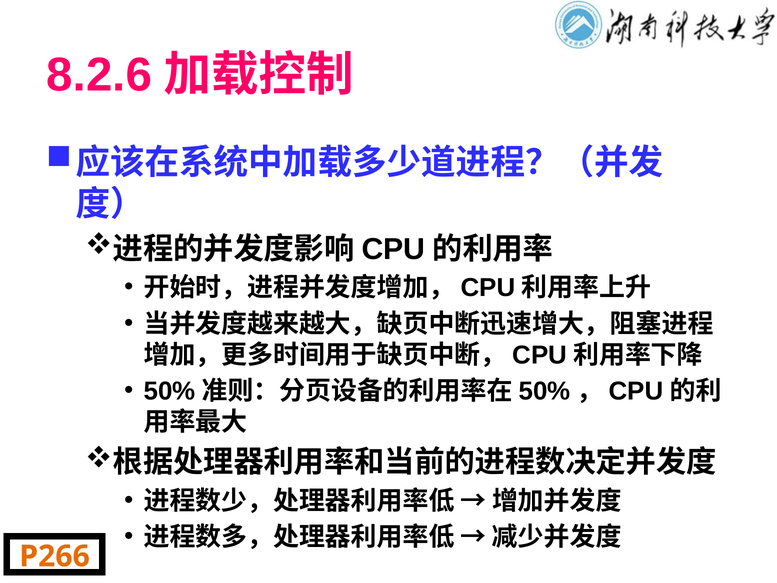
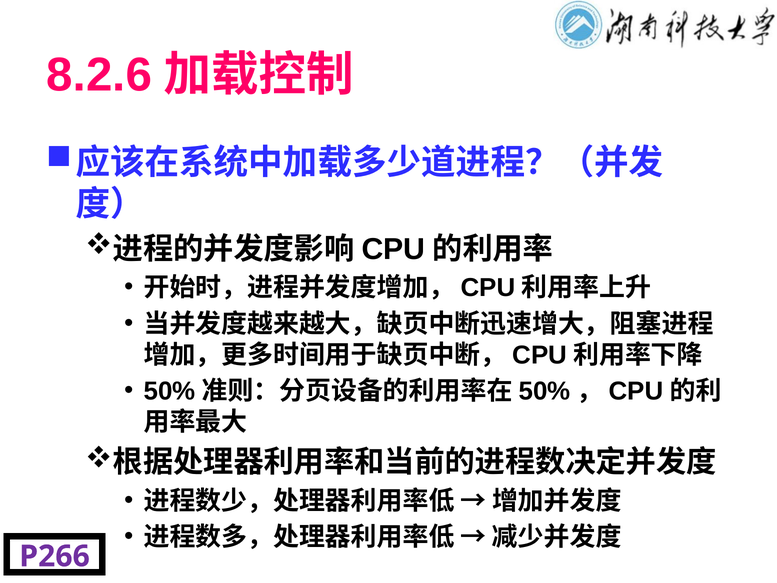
P266 colour: orange -> purple
